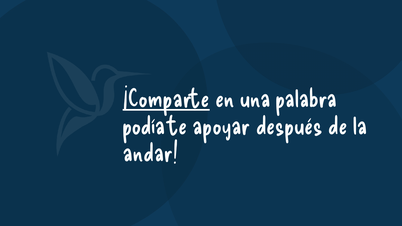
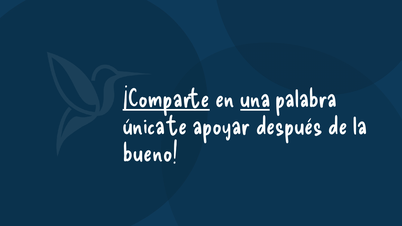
una underline: none -> present
podía: podía -> única
andar: andar -> bueno
